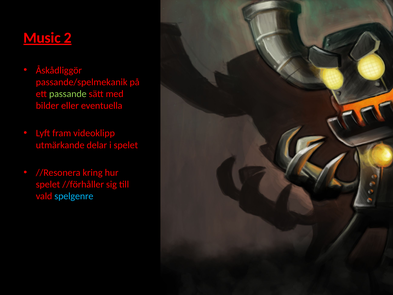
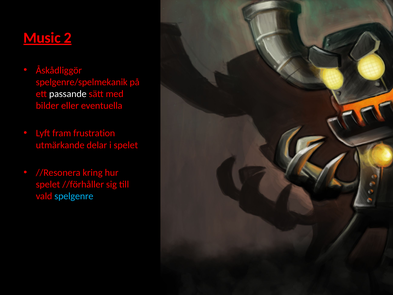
passande/spelmekanik: passande/spelmekanik -> spelgenre/spelmekanik
passande colour: light green -> white
videoklipp: videoklipp -> frustration
